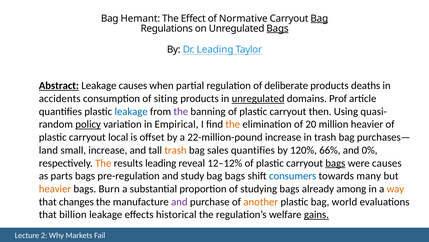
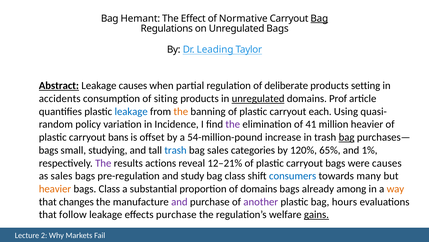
Bags at (278, 28) underline: present -> none
deaths: deaths -> setting
the at (181, 111) colour: purple -> orange
then: then -> each
policy underline: present -> none
Empirical: Empirical -> Incidence
the at (233, 124) colour: orange -> purple
20: 20 -> 41
local: local -> bans
22-million-pound: 22-million-pound -> 54-million-pound
bag at (347, 137) underline: none -> present
land at (48, 150): land -> bags
small increase: increase -> studying
trash at (175, 150) colour: orange -> blue
sales quantifies: quantifies -> categories
66%: 66% -> 65%
0%: 0% -> 1%
The at (103, 163) colour: orange -> purple
results leading: leading -> actions
12–12%: 12–12% -> 12–21%
bags at (335, 163) underline: present -> none
as parts: parts -> sales
bag bags: bags -> class
bags Burn: Burn -> Class
of studying: studying -> domains
another colour: orange -> purple
world: world -> hours
billion: billion -> follow
effects historical: historical -> purchase
